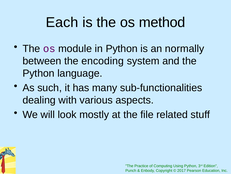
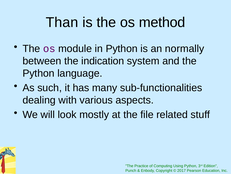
Each: Each -> Than
encoding: encoding -> indication
